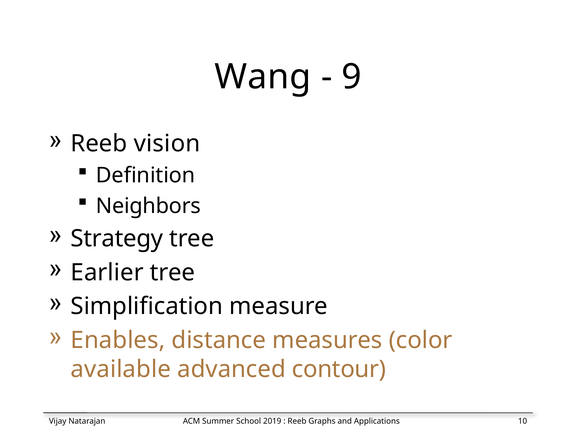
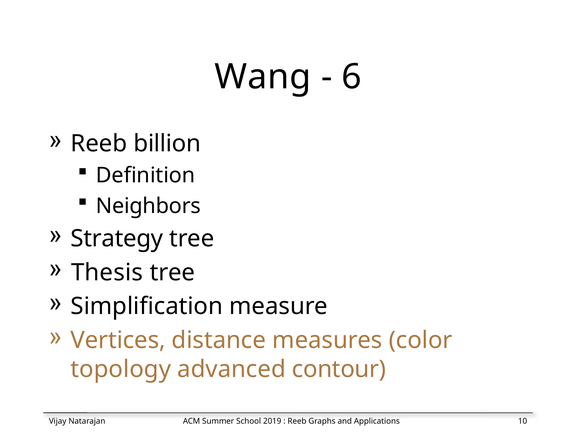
9: 9 -> 6
vision: vision -> billion
Earlier: Earlier -> Thesis
Enables: Enables -> Vertices
available: available -> topology
